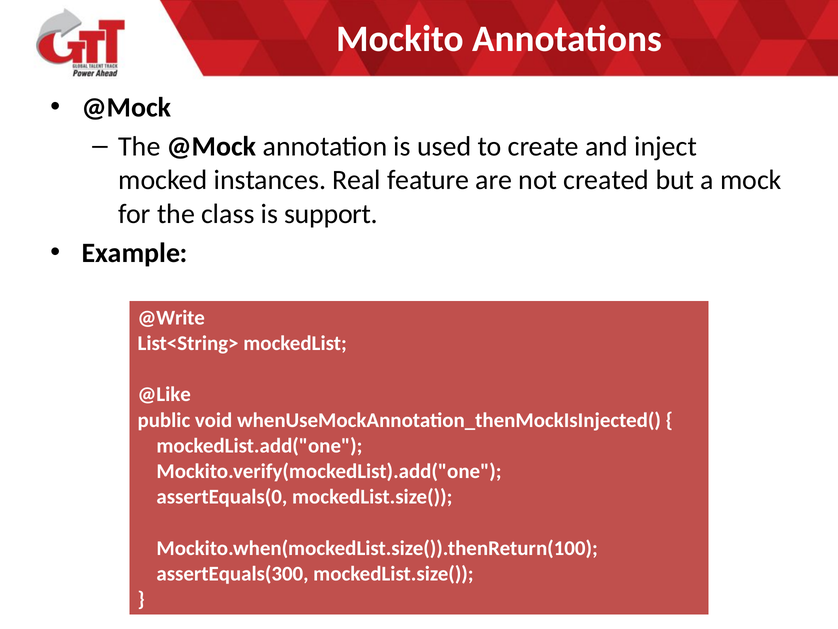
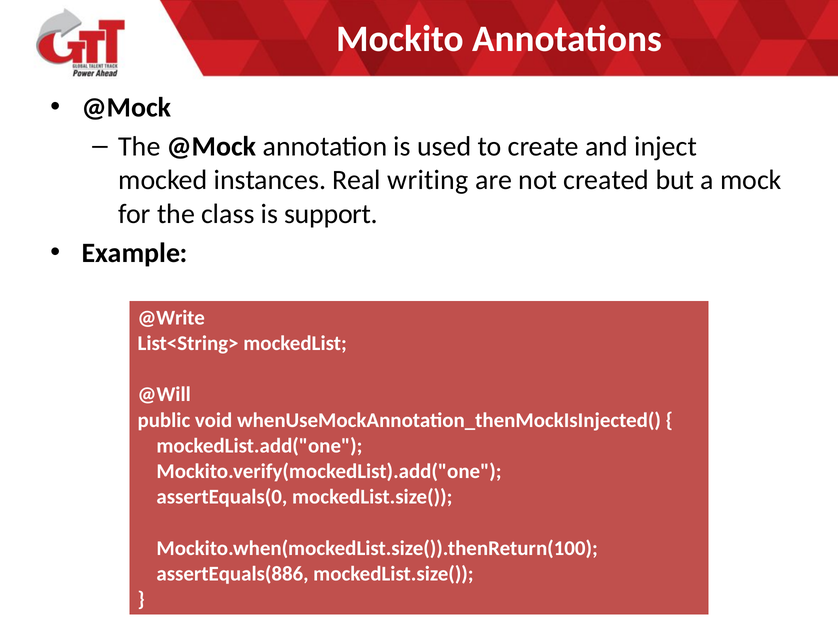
feature: feature -> writing
@Like: @Like -> @Will
assertEquals(300: assertEquals(300 -> assertEquals(886
